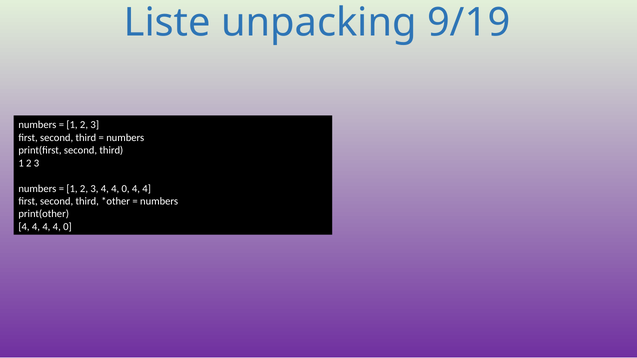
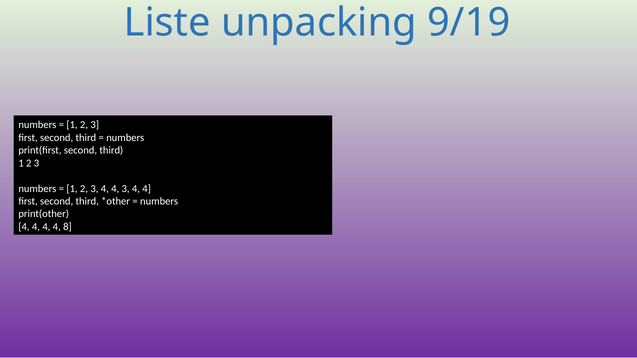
3 4 4 0: 0 -> 3
4 4 4 0: 0 -> 8
